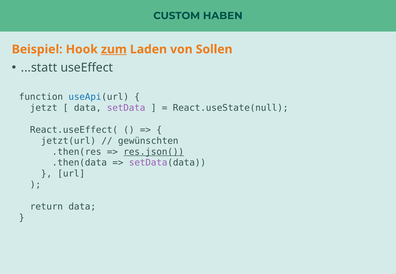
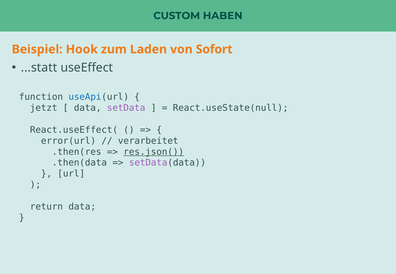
zum underline: present -> none
Sollen: Sollen -> Sofort
jetzt(url: jetzt(url -> error(url
gewünschten: gewünschten -> verarbeitet
